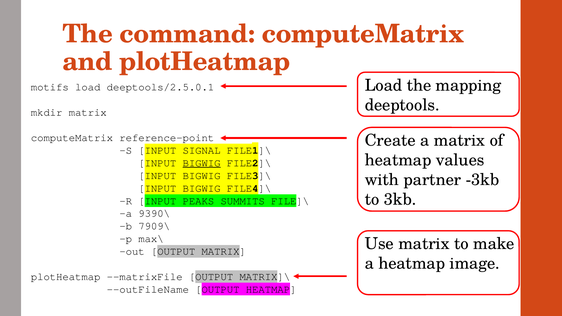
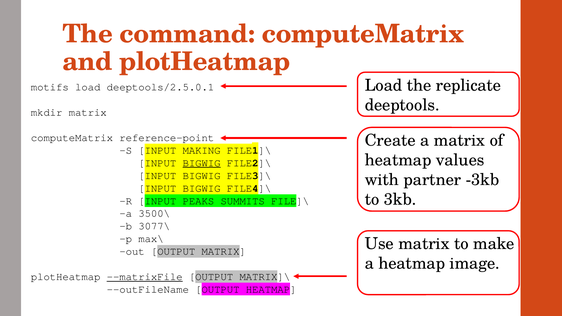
mapping: mapping -> replicate
SIGNAL: SIGNAL -> MAKING
9390\: 9390\ -> 3500\
7909\: 7909\ -> 3077\
--matrixFile underline: none -> present
